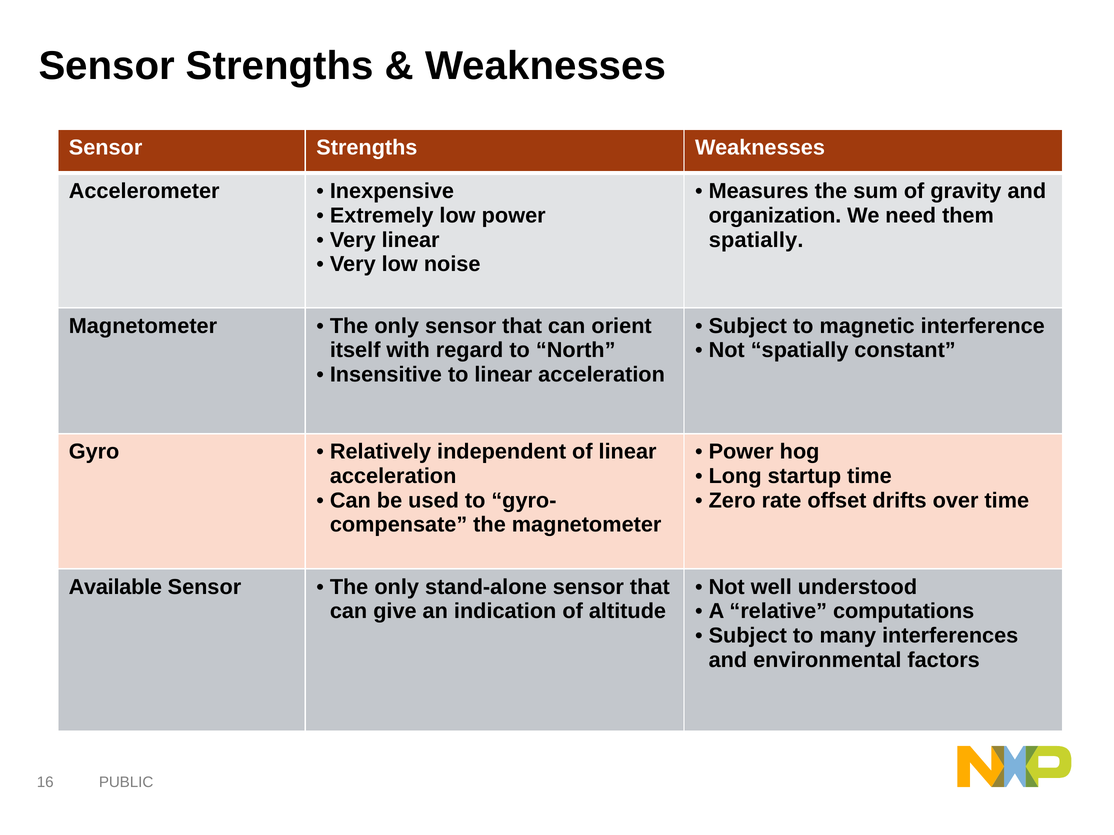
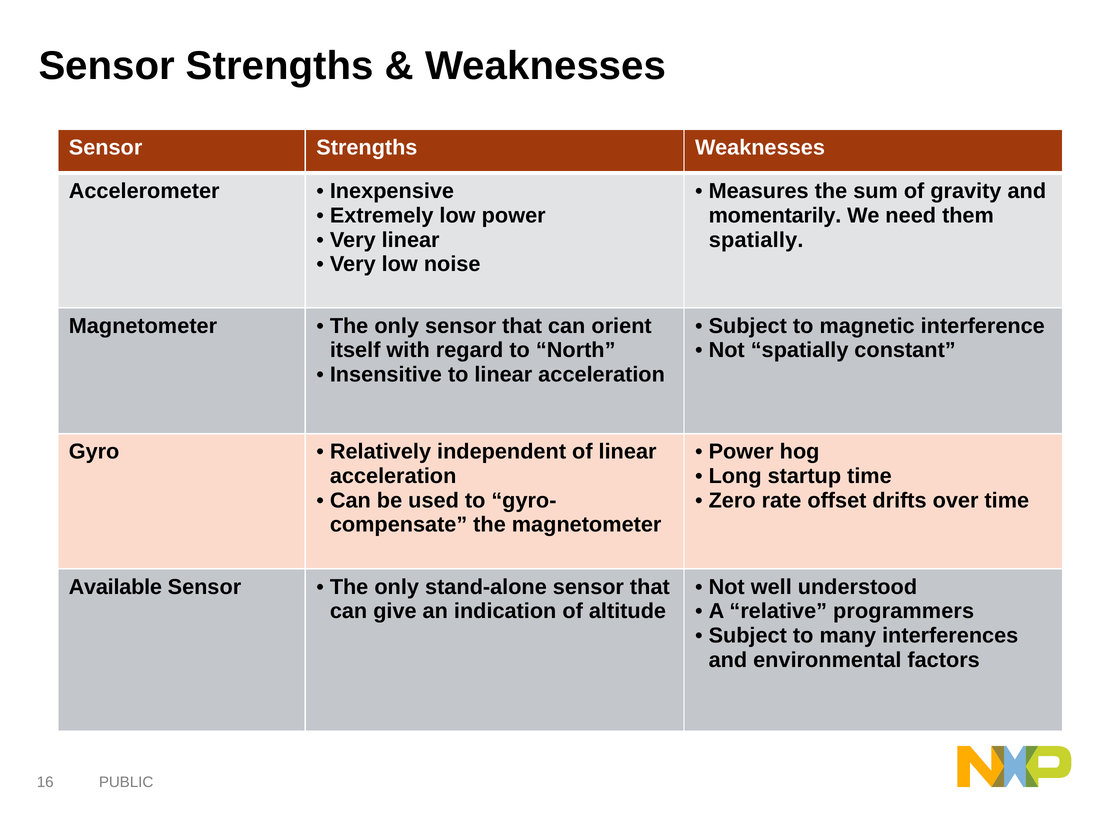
organization: organization -> momentarily
computations: computations -> programmers
